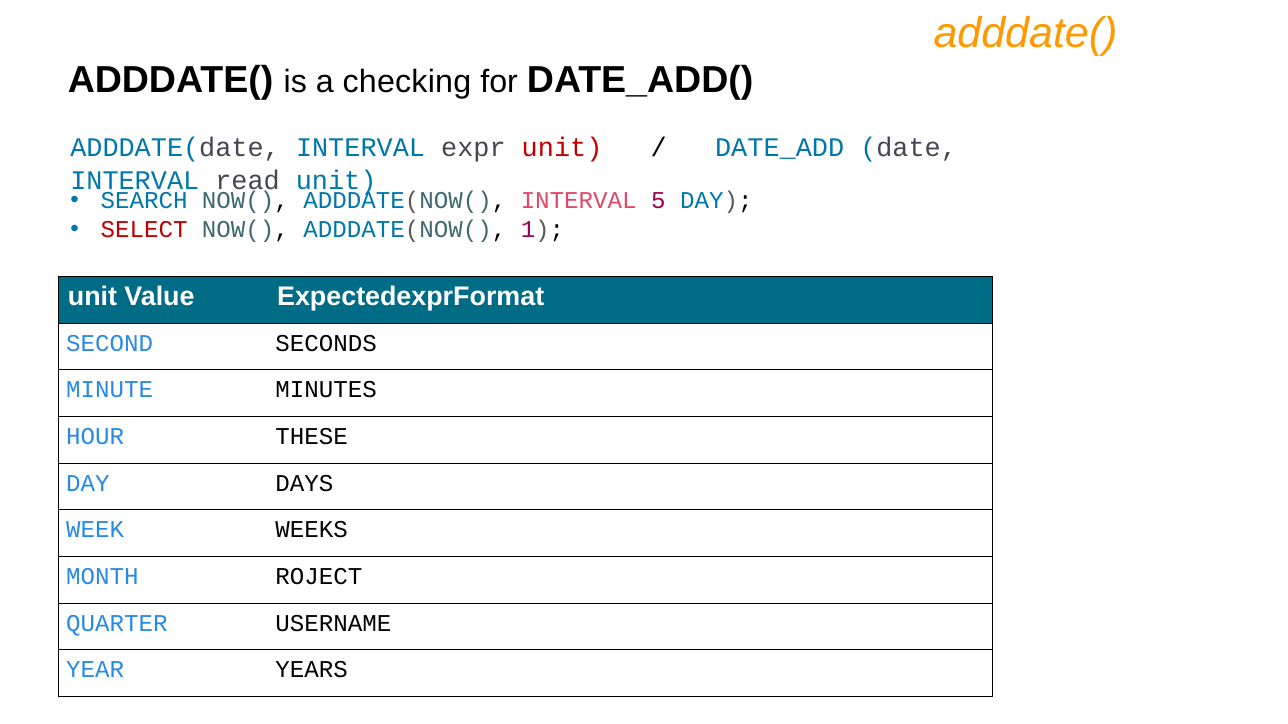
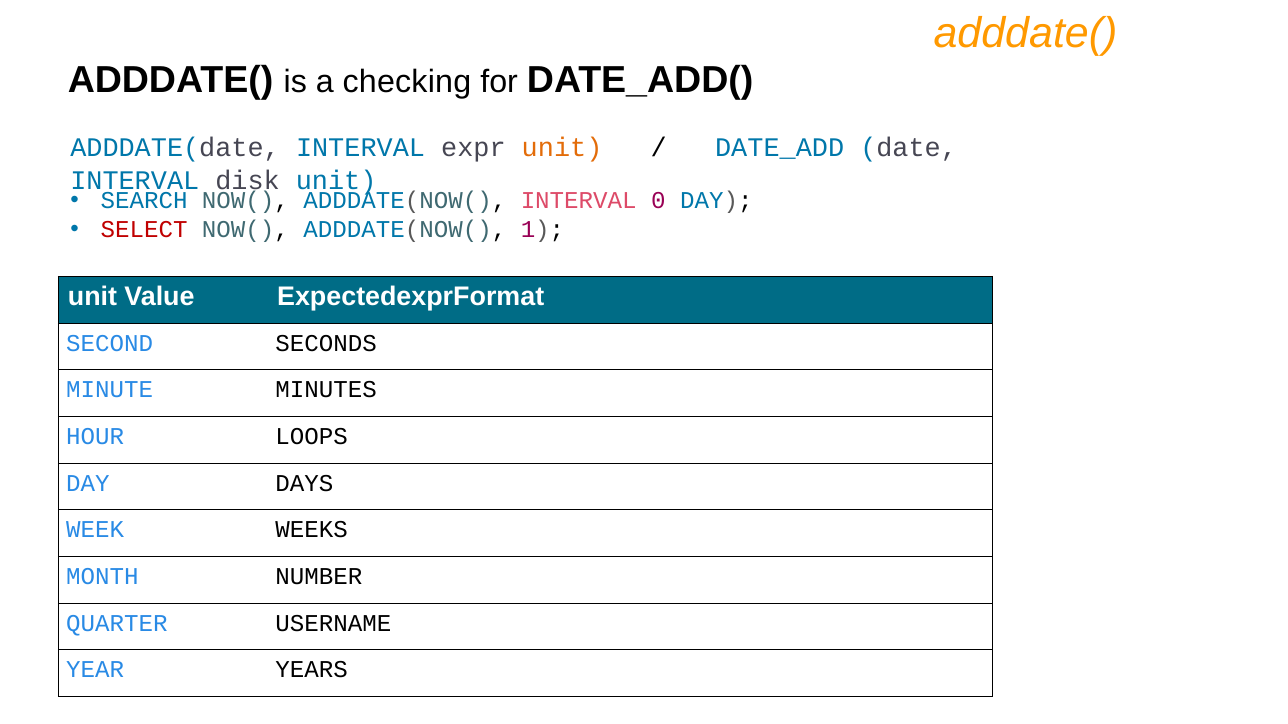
unit at (562, 148) colour: red -> orange
read: read -> disk
5: 5 -> 0
THESE: THESE -> LOOPS
ROJECT: ROJECT -> NUMBER
